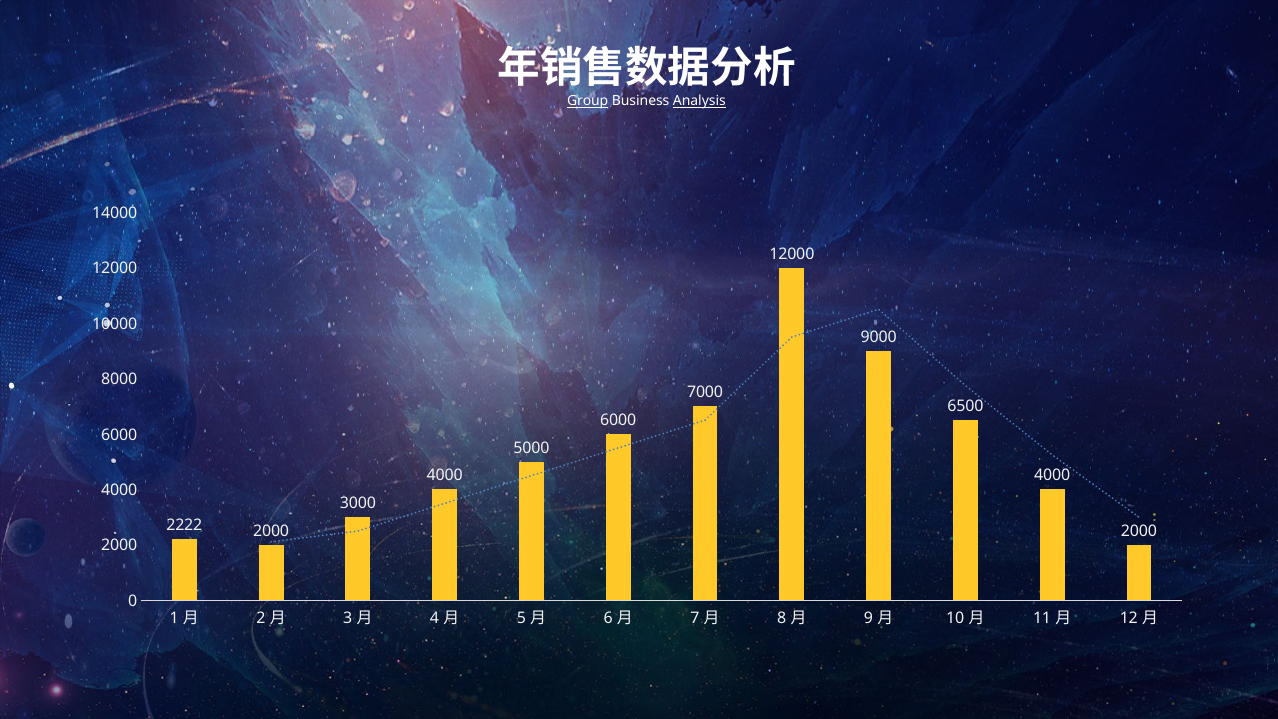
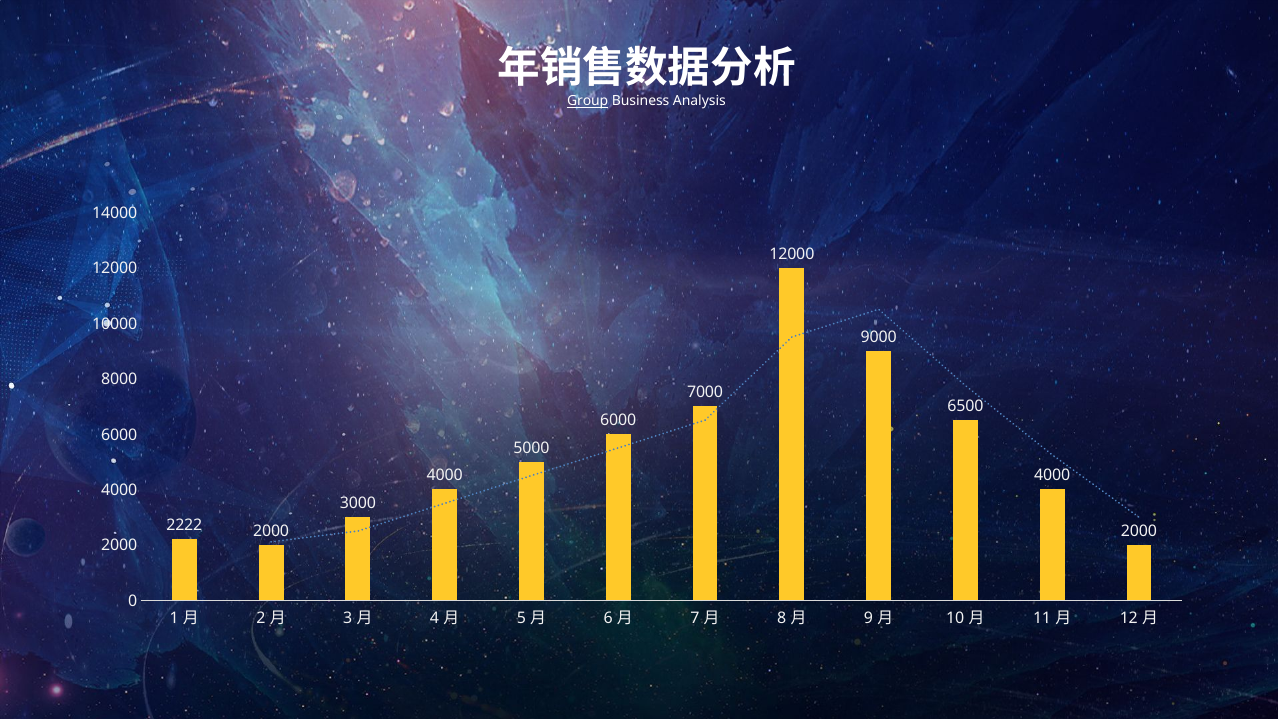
Analysis underline: present -> none
